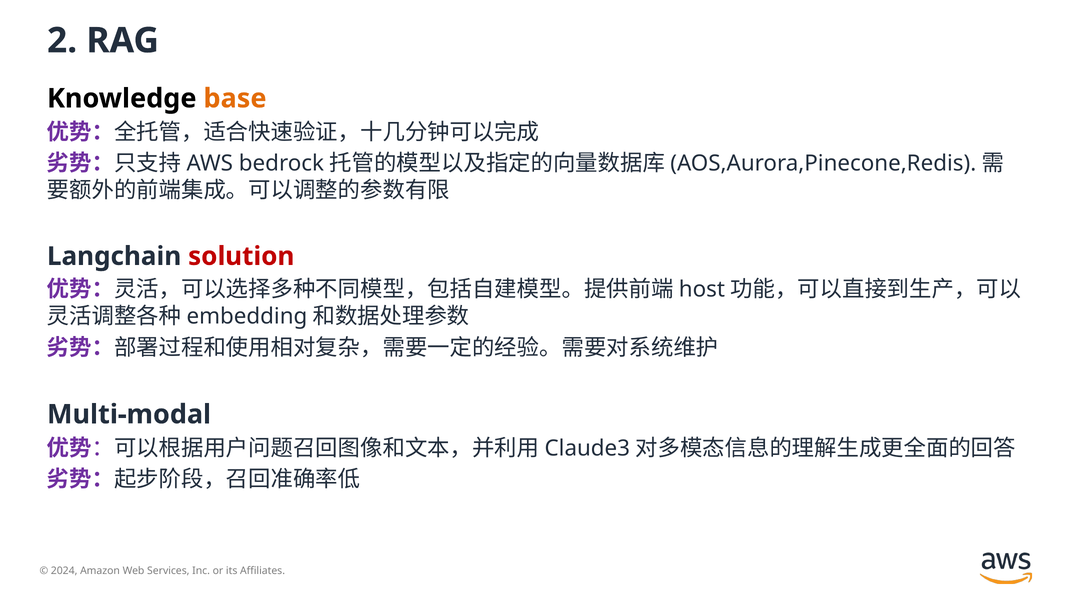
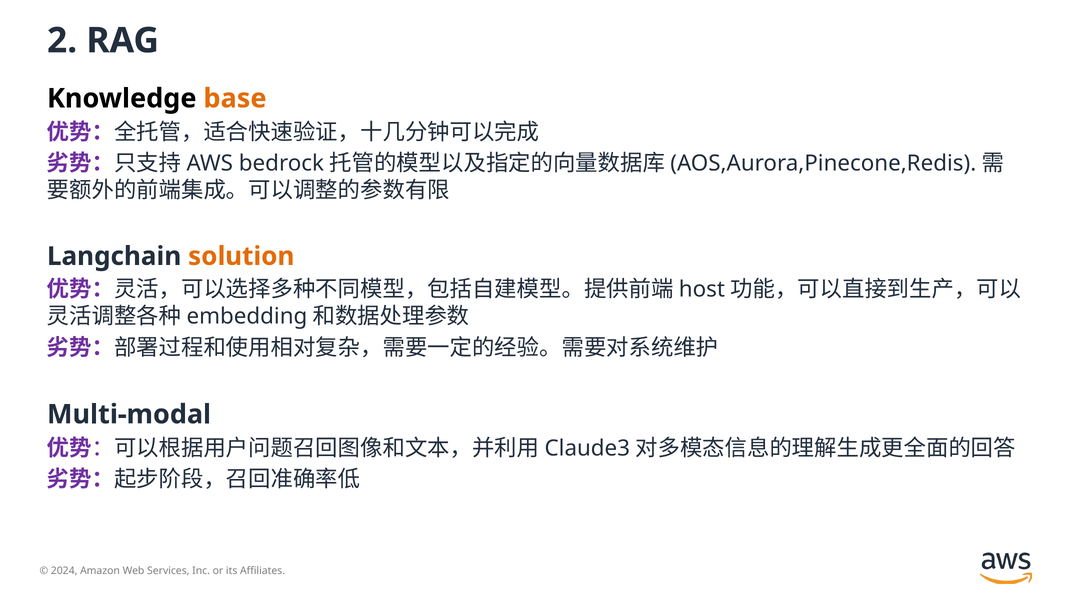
solution colour: red -> orange
